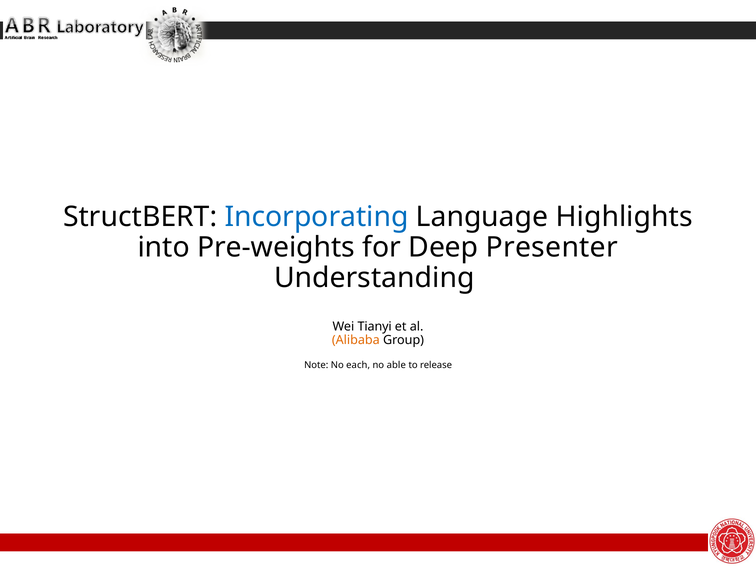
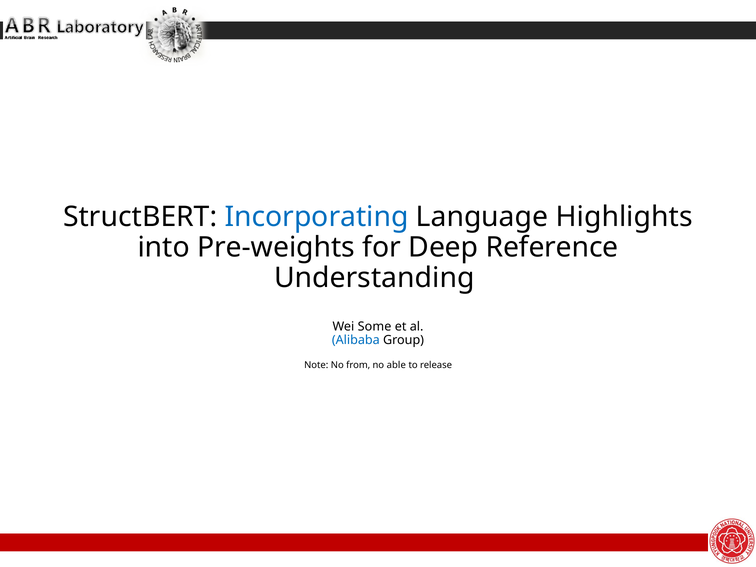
Presenter: Presenter -> Reference
Tianyi: Tianyi -> Some
Alibaba colour: orange -> blue
each: each -> from
